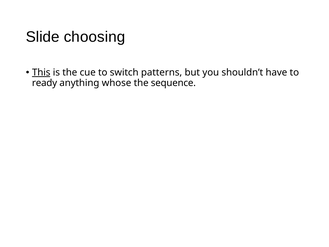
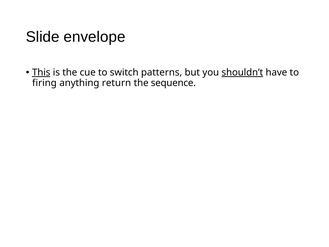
choosing: choosing -> envelope
shouldn’t underline: none -> present
ready: ready -> firing
whose: whose -> return
